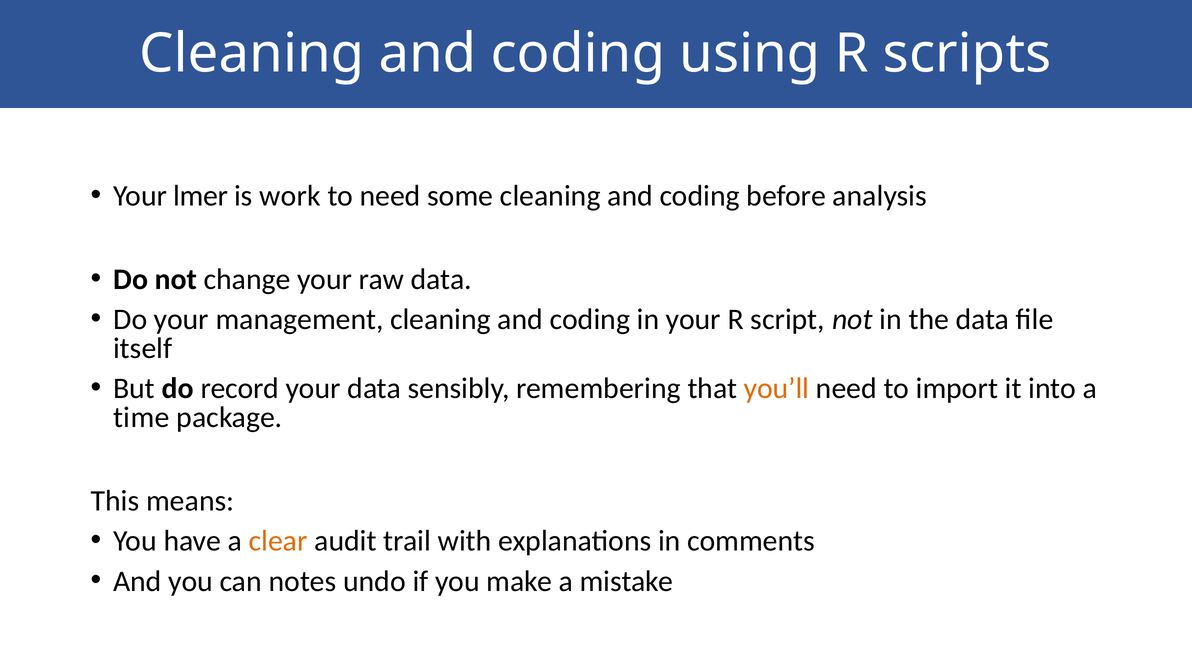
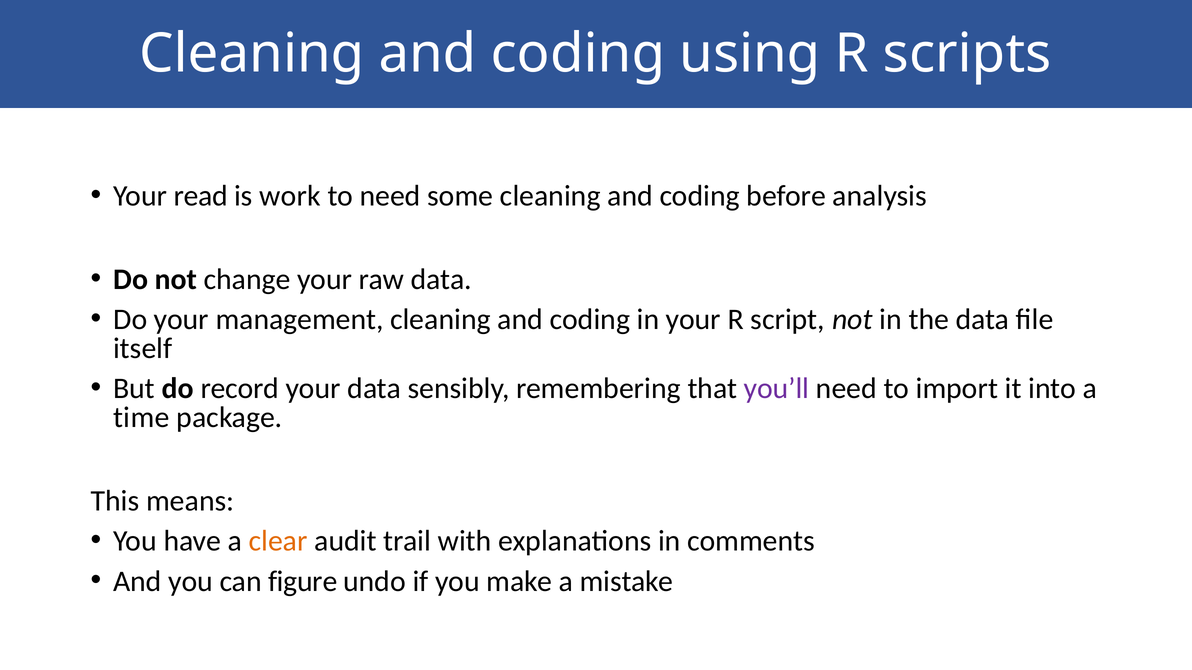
lmer: lmer -> read
you’ll colour: orange -> purple
notes: notes -> figure
